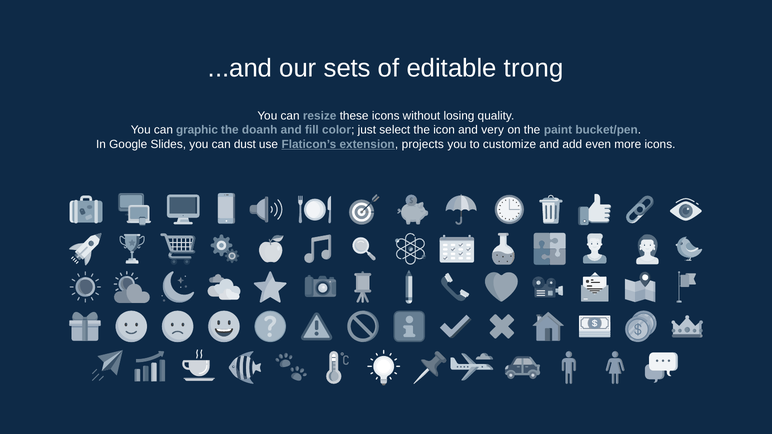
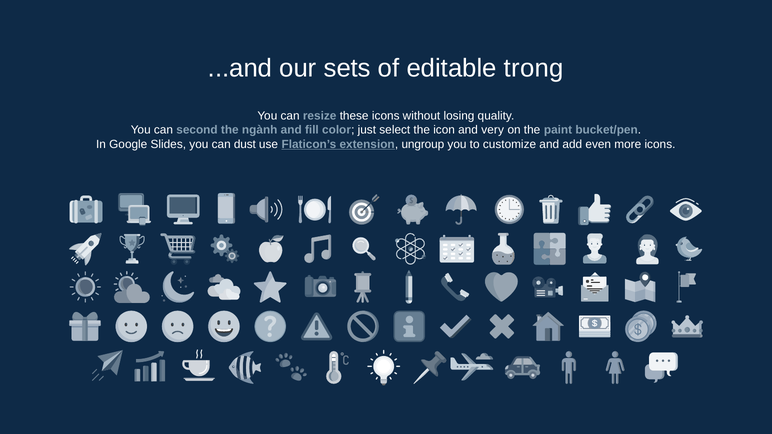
graphic: graphic -> second
doanh: doanh -> ngành
projects: projects -> ungroup
